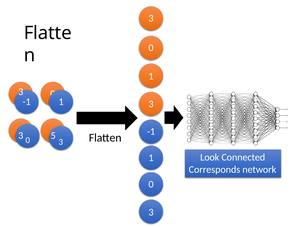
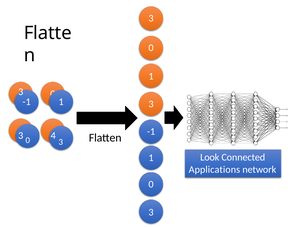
5: 5 -> 4
Corresponds: Corresponds -> Applications
